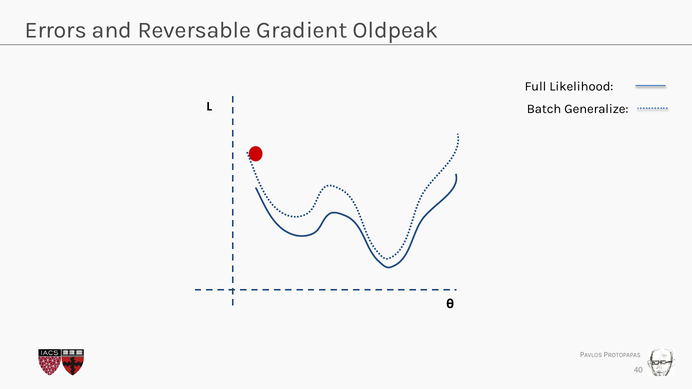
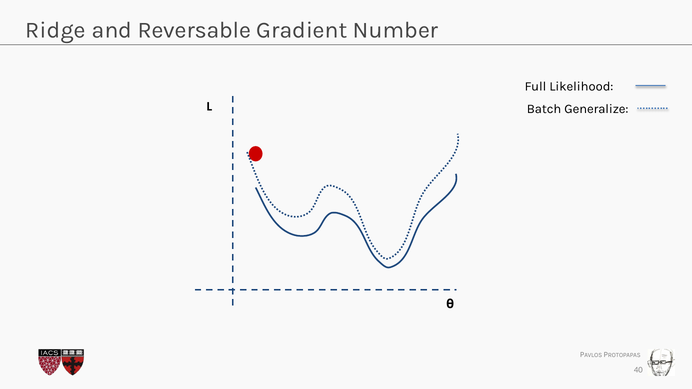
Errors: Errors -> Ridge
Oldpeak: Oldpeak -> Number
